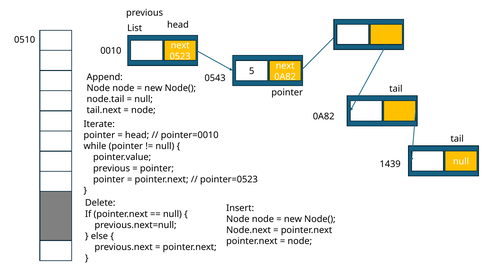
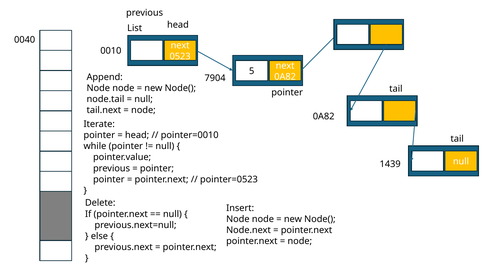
0510: 0510 -> 0040
0543: 0543 -> 7904
